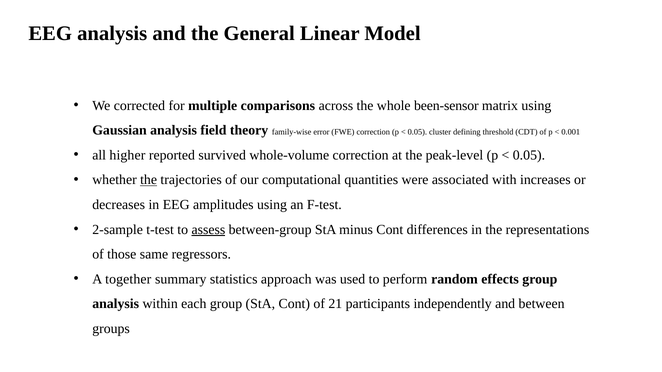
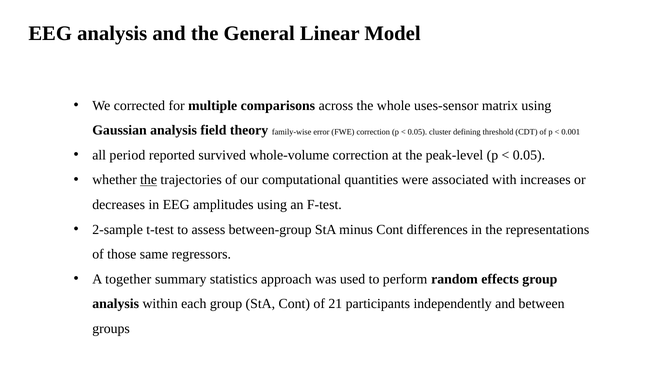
been-sensor: been-sensor -> uses-sensor
higher: higher -> period
assess underline: present -> none
